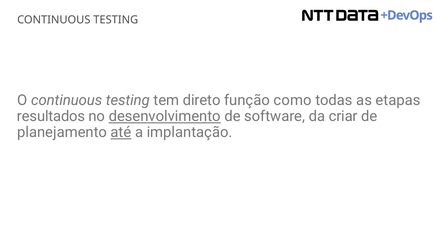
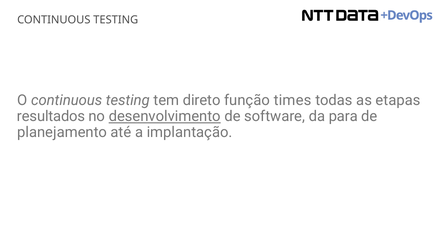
como: como -> times
criar: criar -> para
até underline: present -> none
